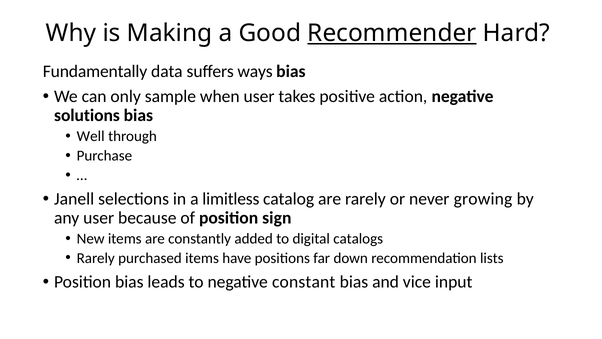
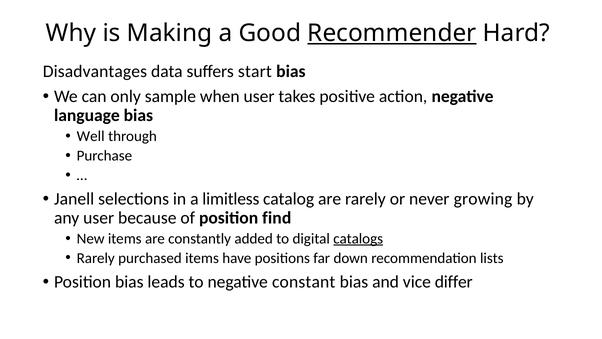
Fundamentally: Fundamentally -> Disadvantages
ways: ways -> start
solutions: solutions -> language
sign: sign -> find
catalogs underline: none -> present
input: input -> differ
